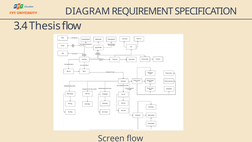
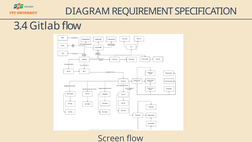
Thesis: Thesis -> Gitlab
